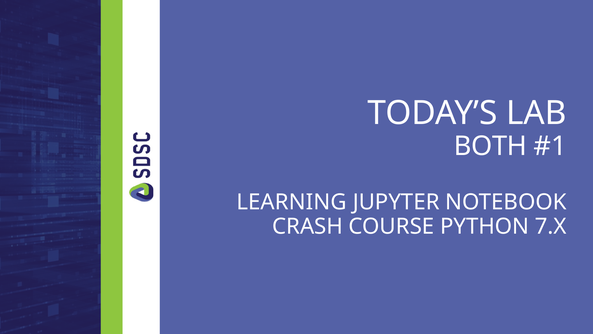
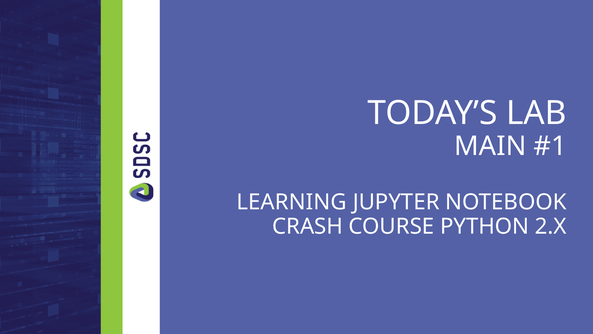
BOTH: BOTH -> MAIN
7.X: 7.X -> 2.X
